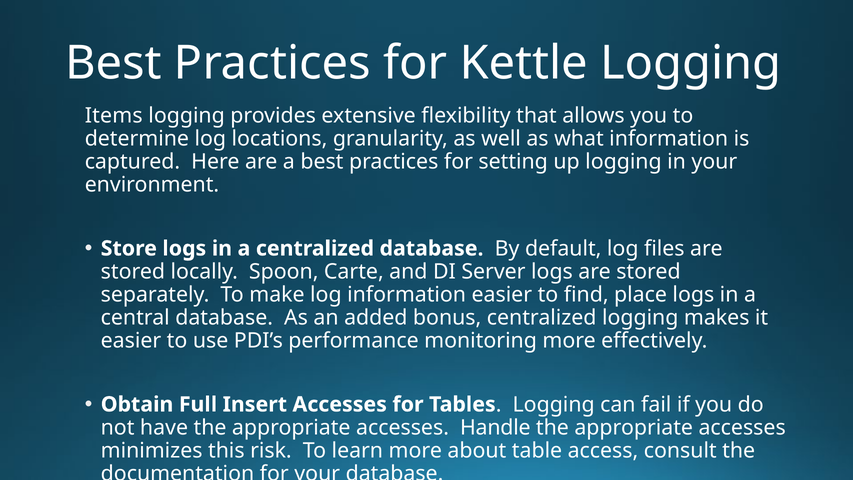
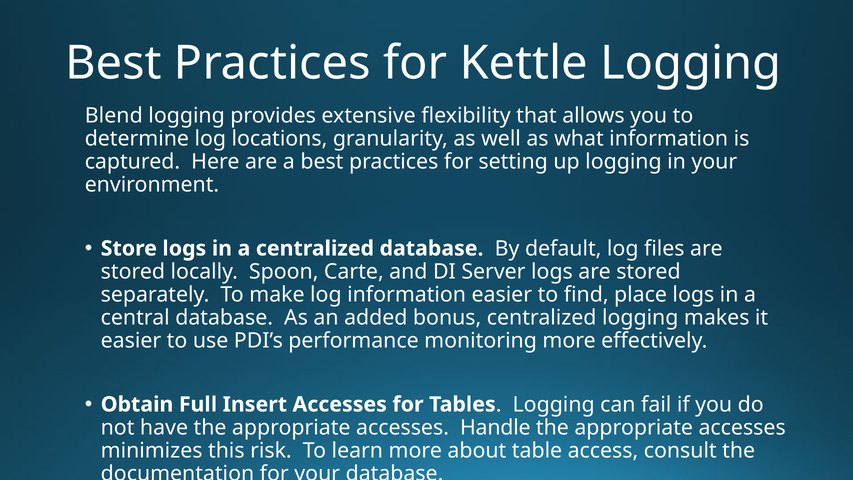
Items: Items -> Blend
